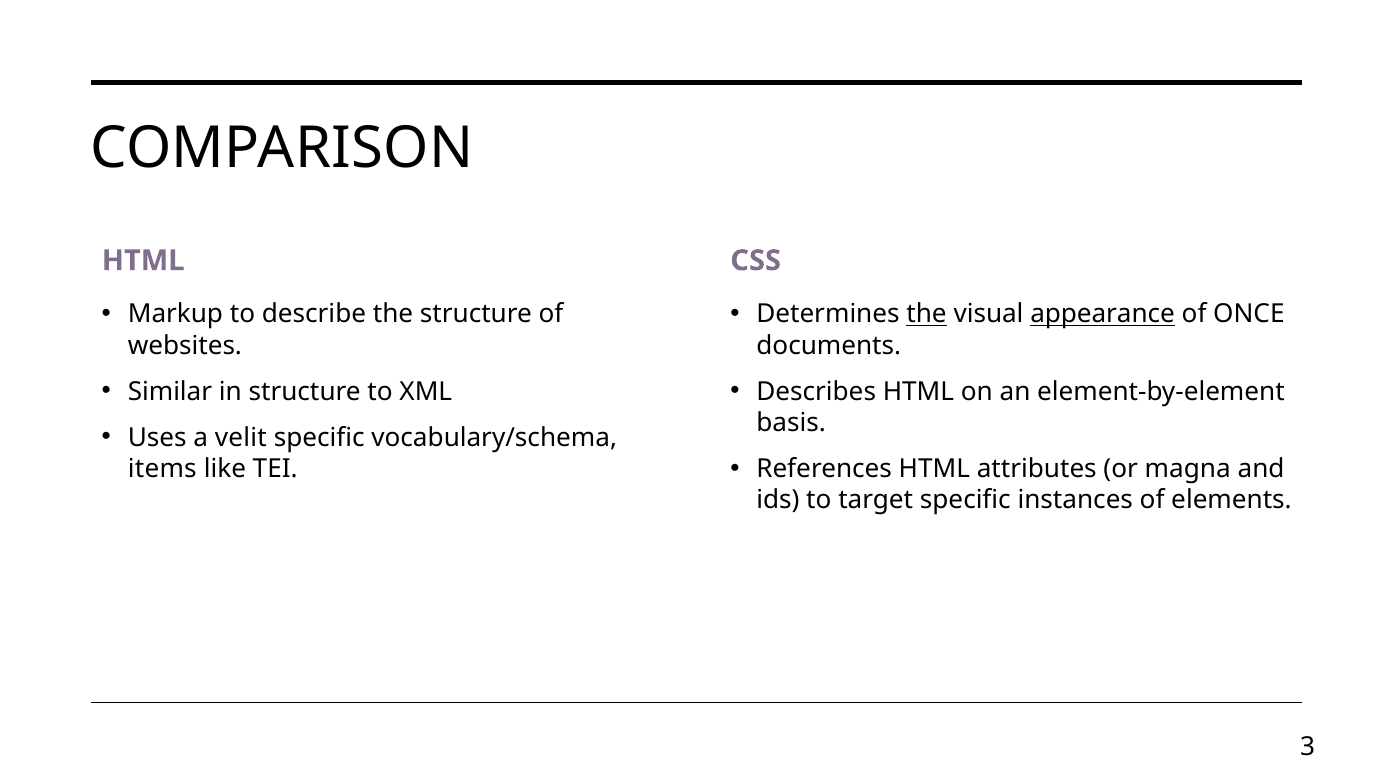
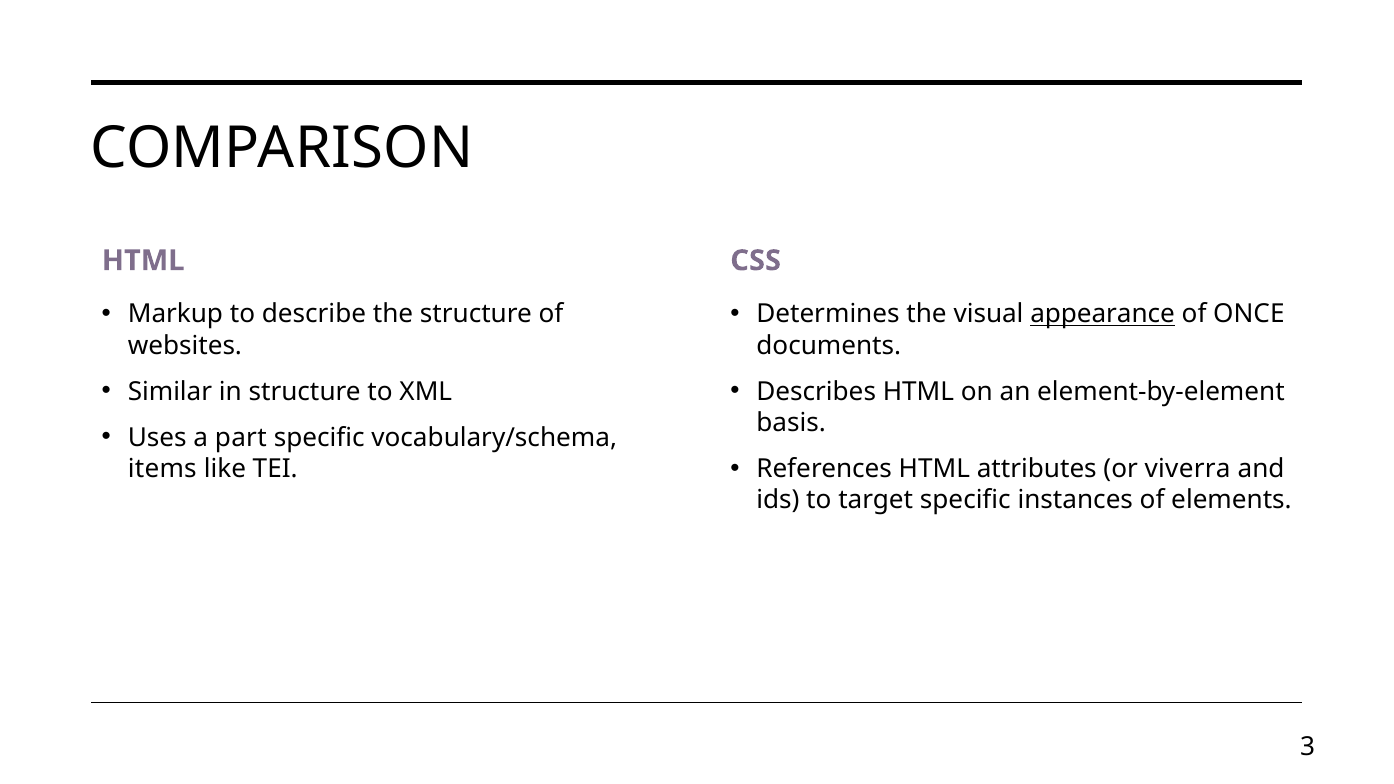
the at (927, 314) underline: present -> none
velit: velit -> part
magna: magna -> viverra
